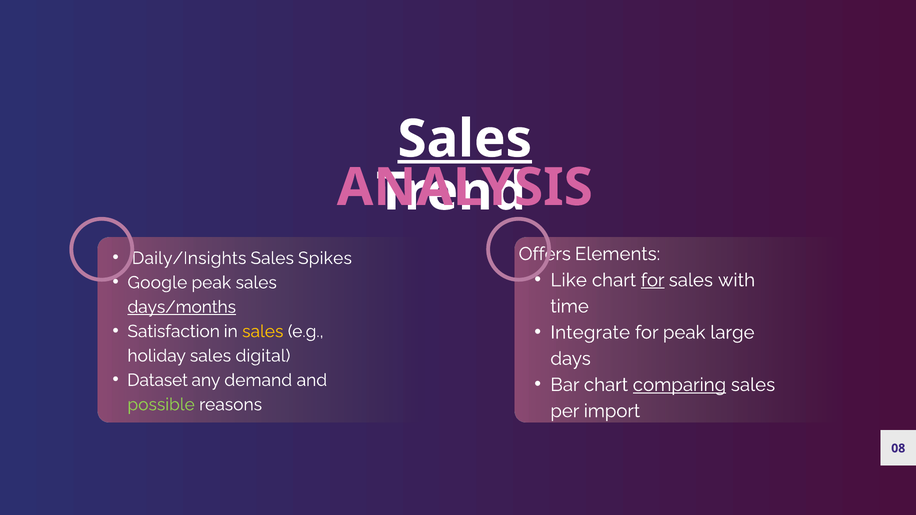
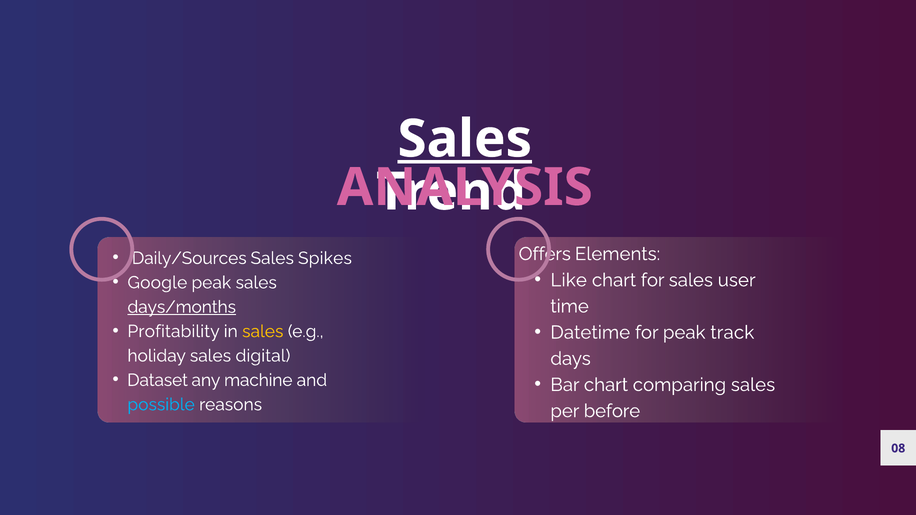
Daily/Insights: Daily/Insights -> Daily/Sources
for at (653, 280) underline: present -> none
with: with -> user
Satisfaction: Satisfaction -> Profitability
Integrate: Integrate -> Datetime
large: large -> track
demand: demand -> machine
comparing underline: present -> none
possible colour: light green -> light blue
import: import -> before
